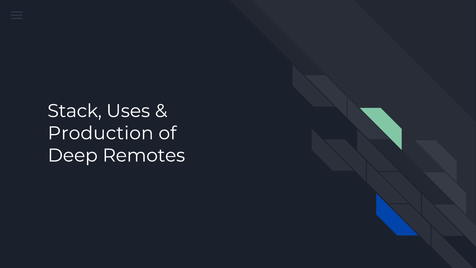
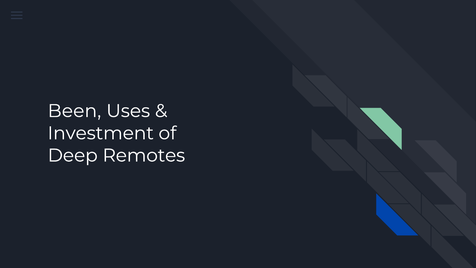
Stack: Stack -> Been
Production: Production -> Investment
